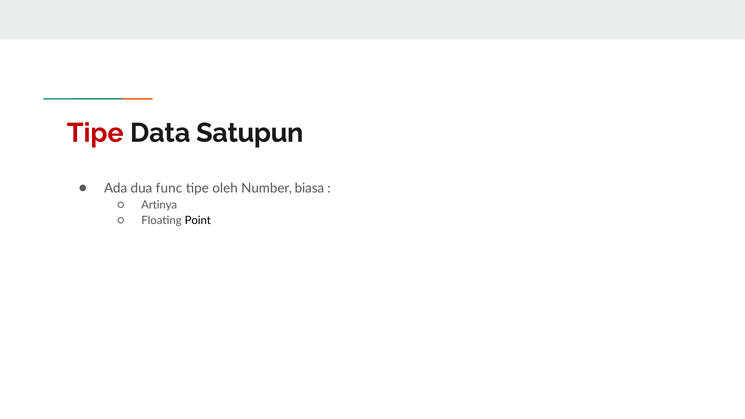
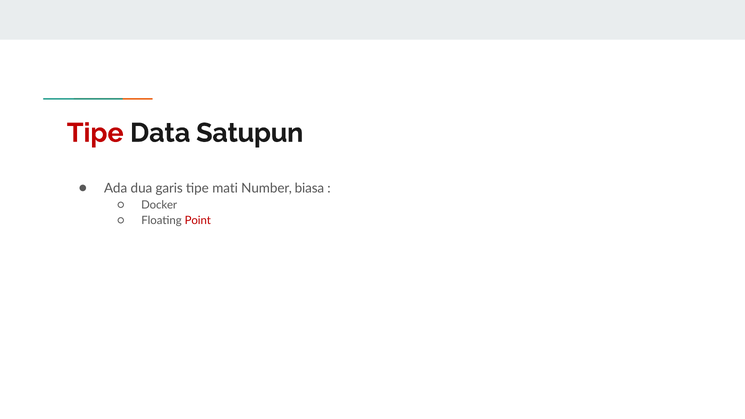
func: func -> garis
oleh: oleh -> mati
Artinya: Artinya -> Docker
Point colour: black -> red
